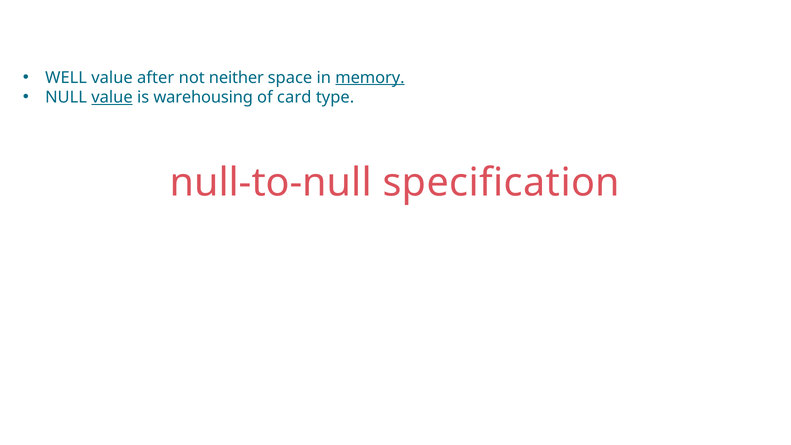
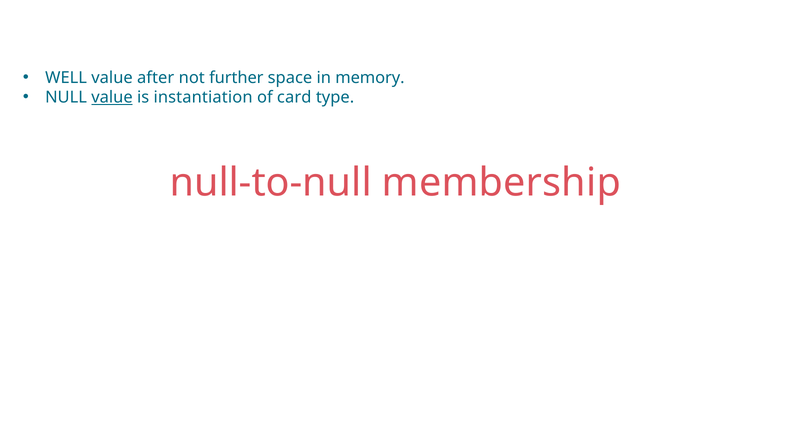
neither: neither -> further
memory underline: present -> none
warehousing: warehousing -> instantiation
specification: specification -> membership
